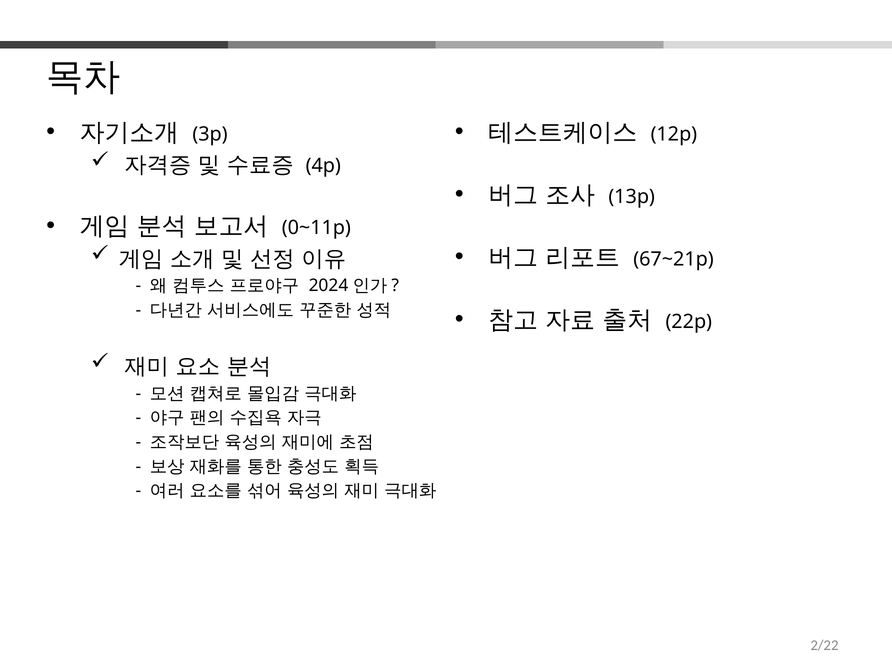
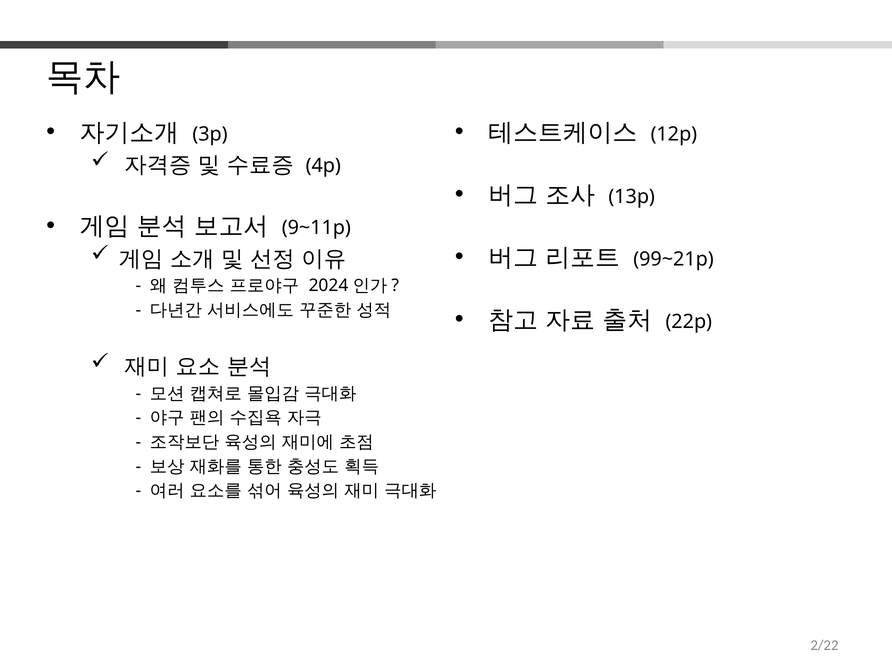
0~11p: 0~11p -> 9~11p
67~21p: 67~21p -> 99~21p
